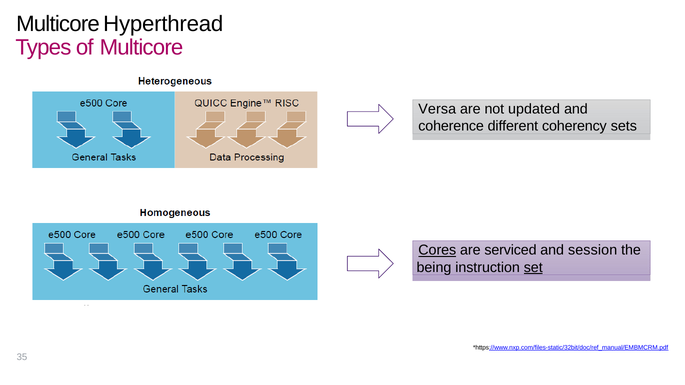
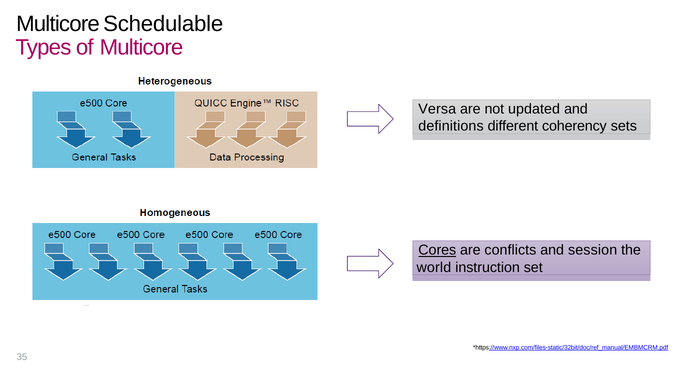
Hyperthread: Hyperthread -> Schedulable
coherence: coherence -> definitions
serviced: serviced -> conflicts
being: being -> world
set underline: present -> none
